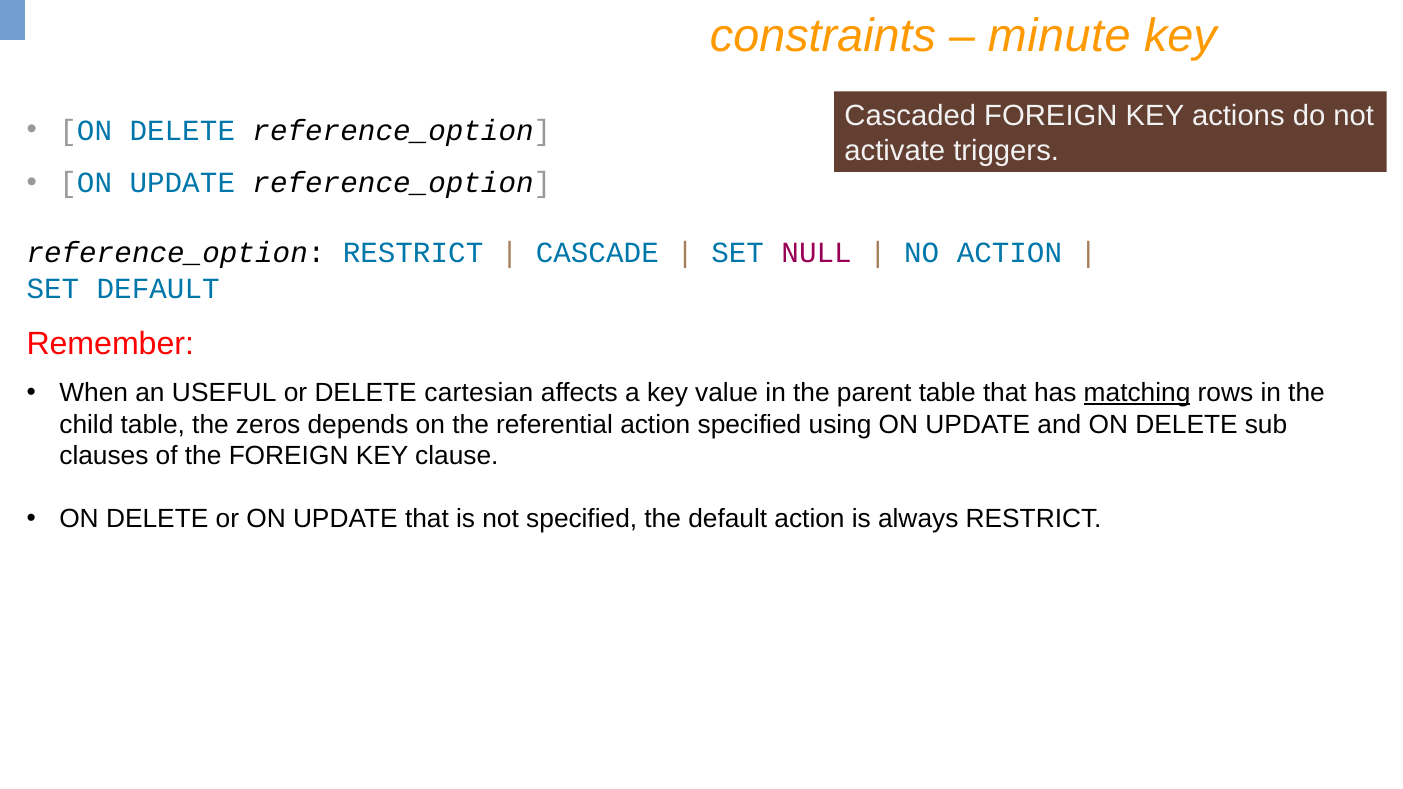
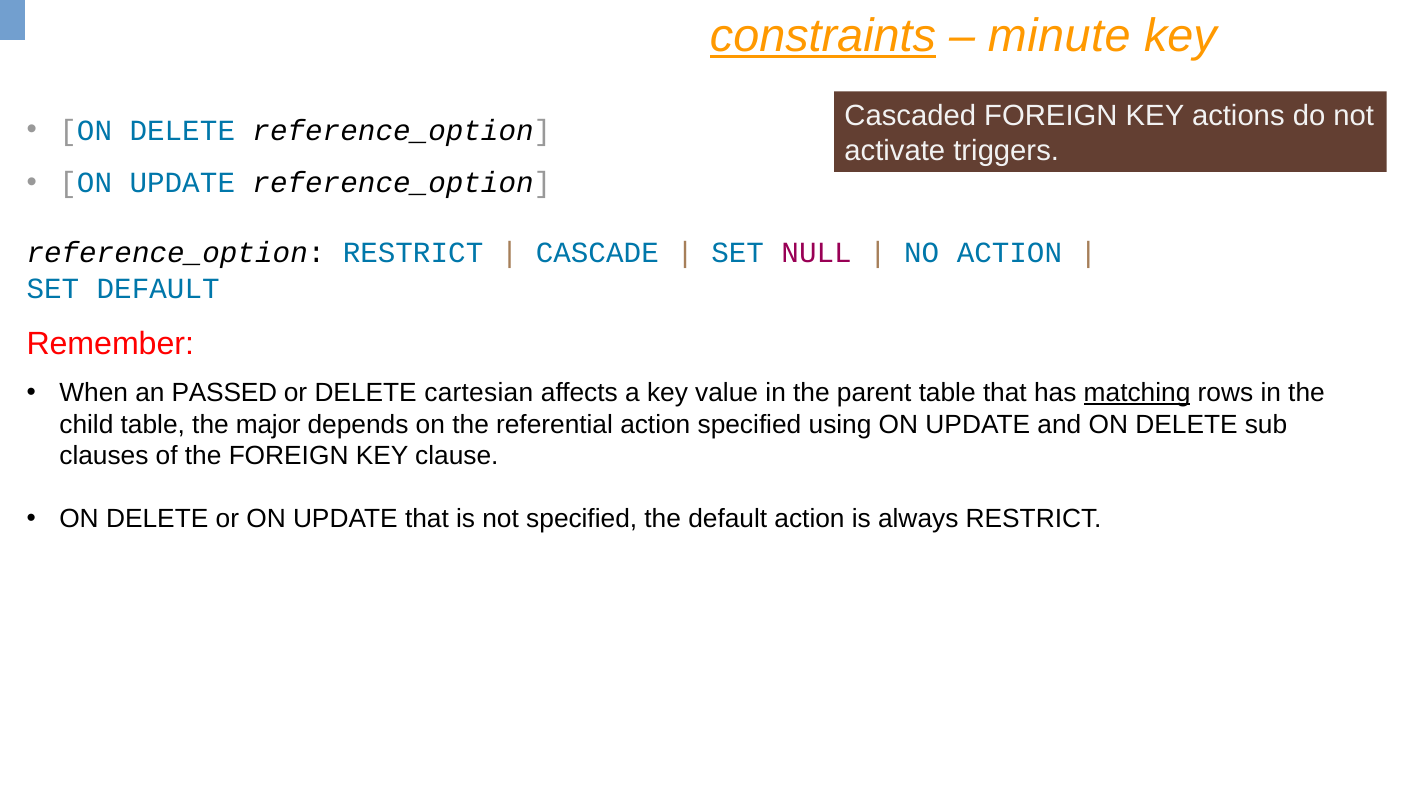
constraints underline: none -> present
USEFUL: USEFUL -> PASSED
zeros: zeros -> major
